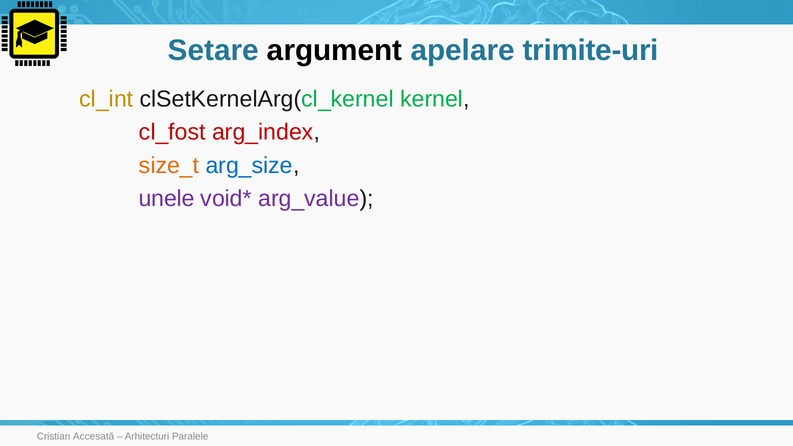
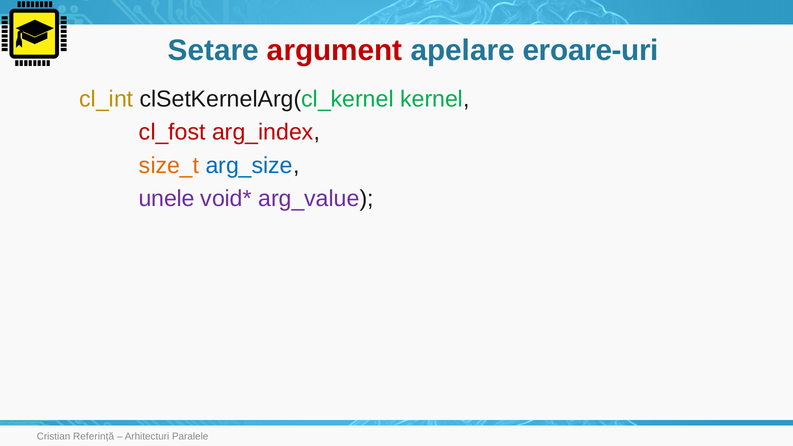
argument colour: black -> red
trimite-uri: trimite-uri -> eroare-uri
Accesată: Accesată -> Referință
